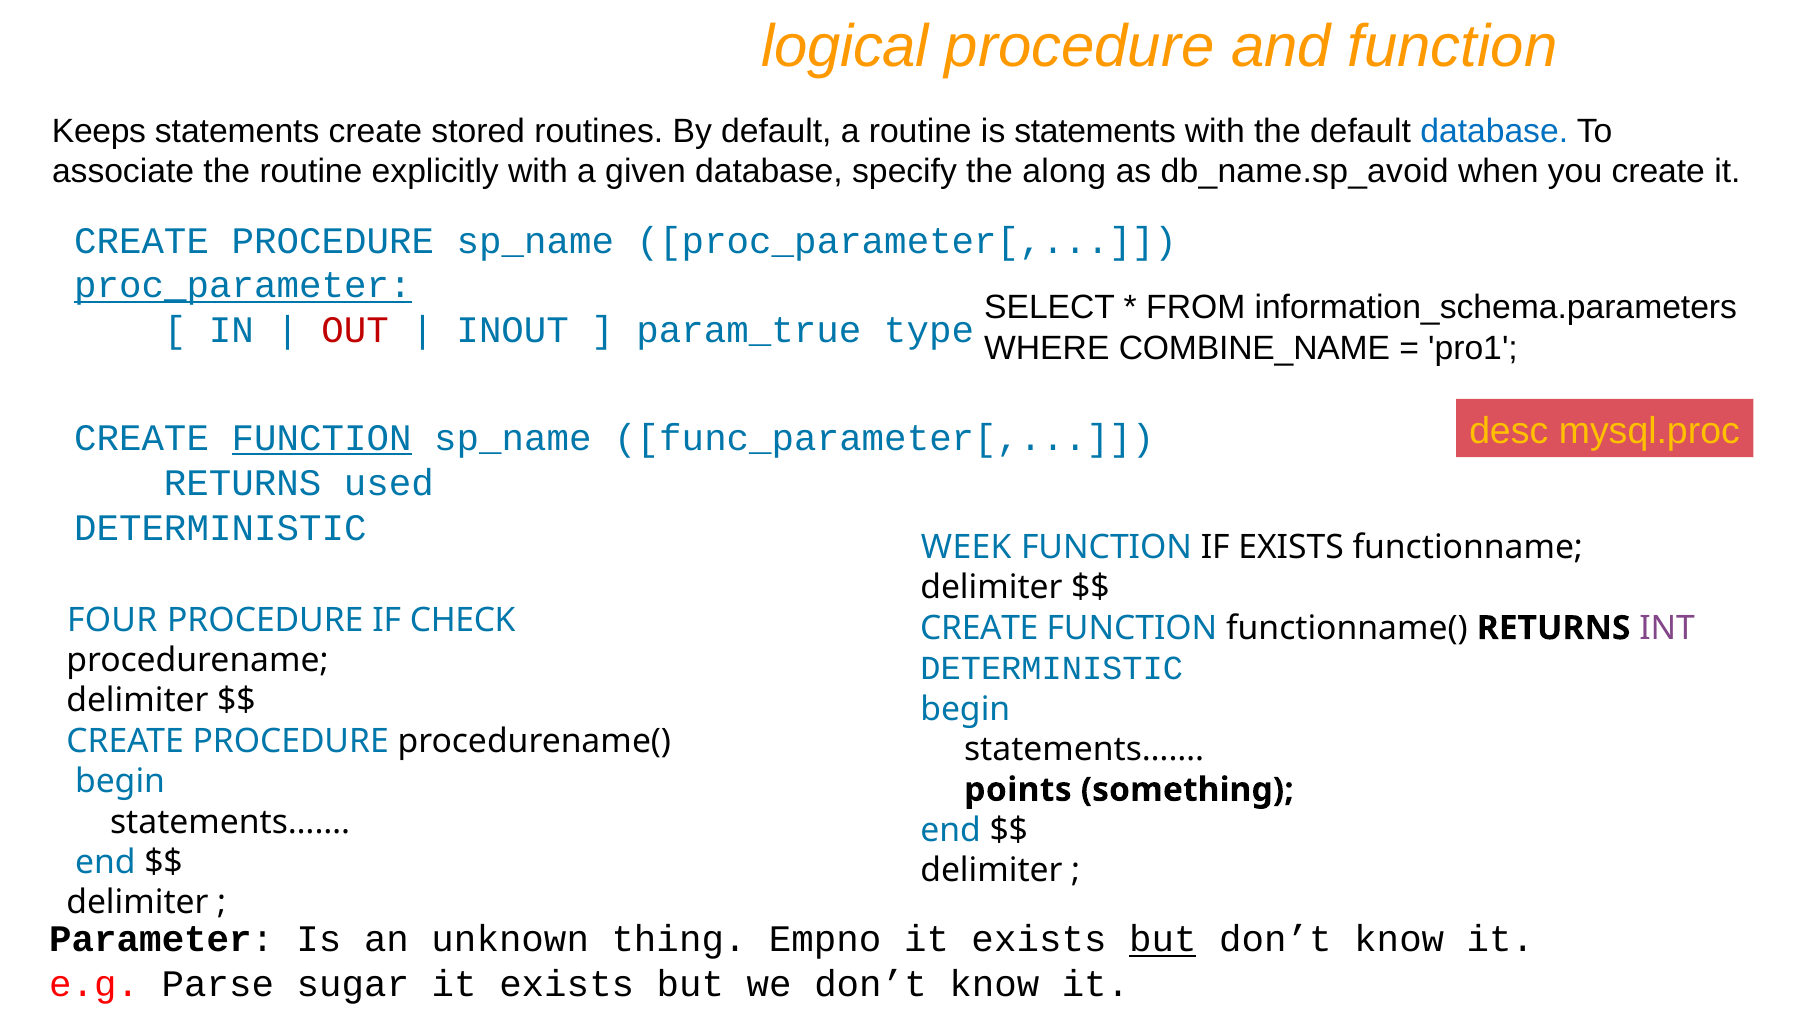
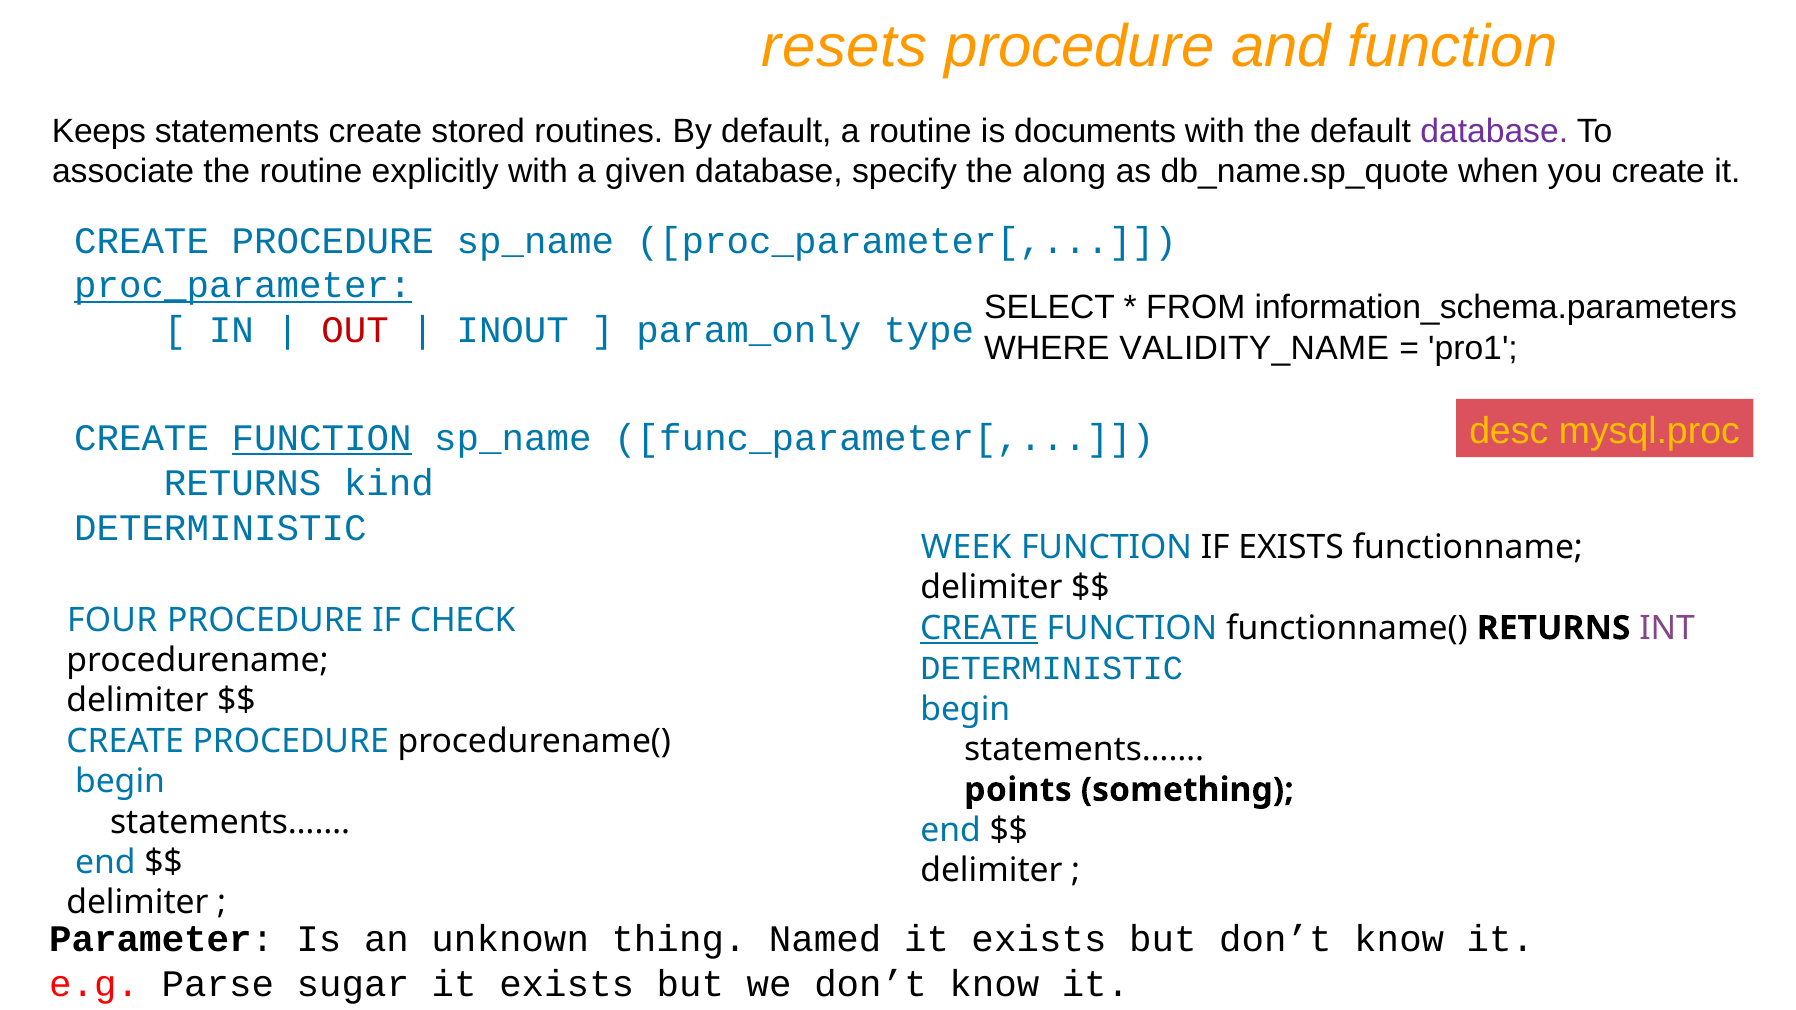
logical: logical -> resets
is statements: statements -> documents
database at (1494, 131) colour: blue -> purple
db_name.sp_avoid: db_name.sp_avoid -> db_name.sp_quote
param_true: param_true -> param_only
COMBINE_NAME: COMBINE_NAME -> VALIDITY_NAME
used: used -> kind
CREATE at (979, 628) underline: none -> present
Empno: Empno -> Named
but at (1163, 940) underline: present -> none
